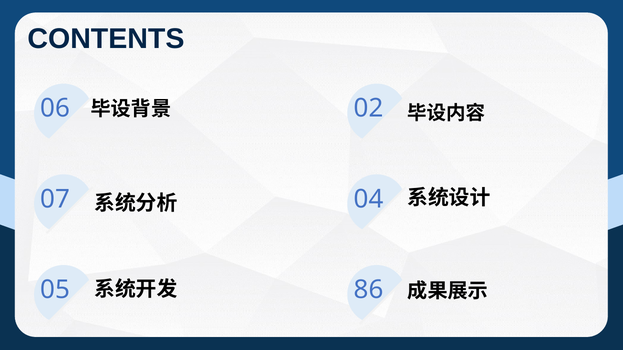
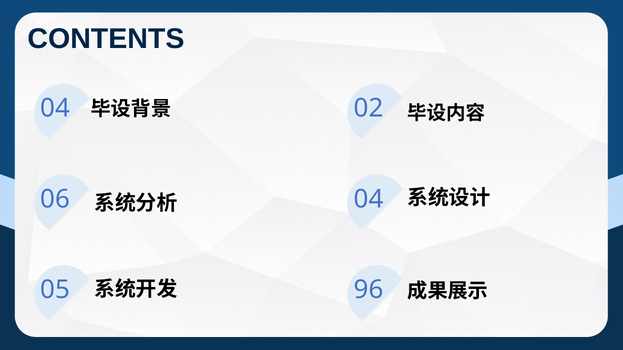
6 at (63, 109): 6 -> 4
0 7: 7 -> 6
8: 8 -> 9
